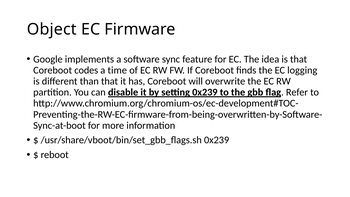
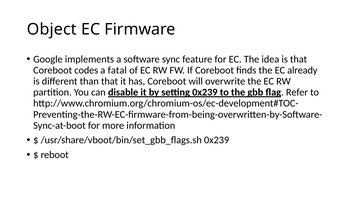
time: time -> fatal
logging: logging -> already
